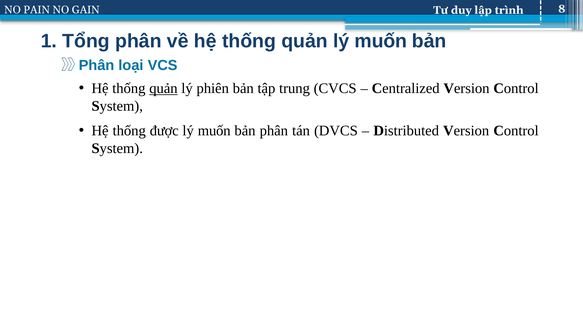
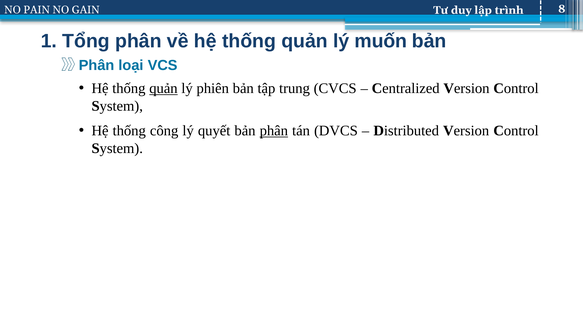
được: được -> công
muốn at (214, 131): muốn -> quyết
phân at (274, 131) underline: none -> present
